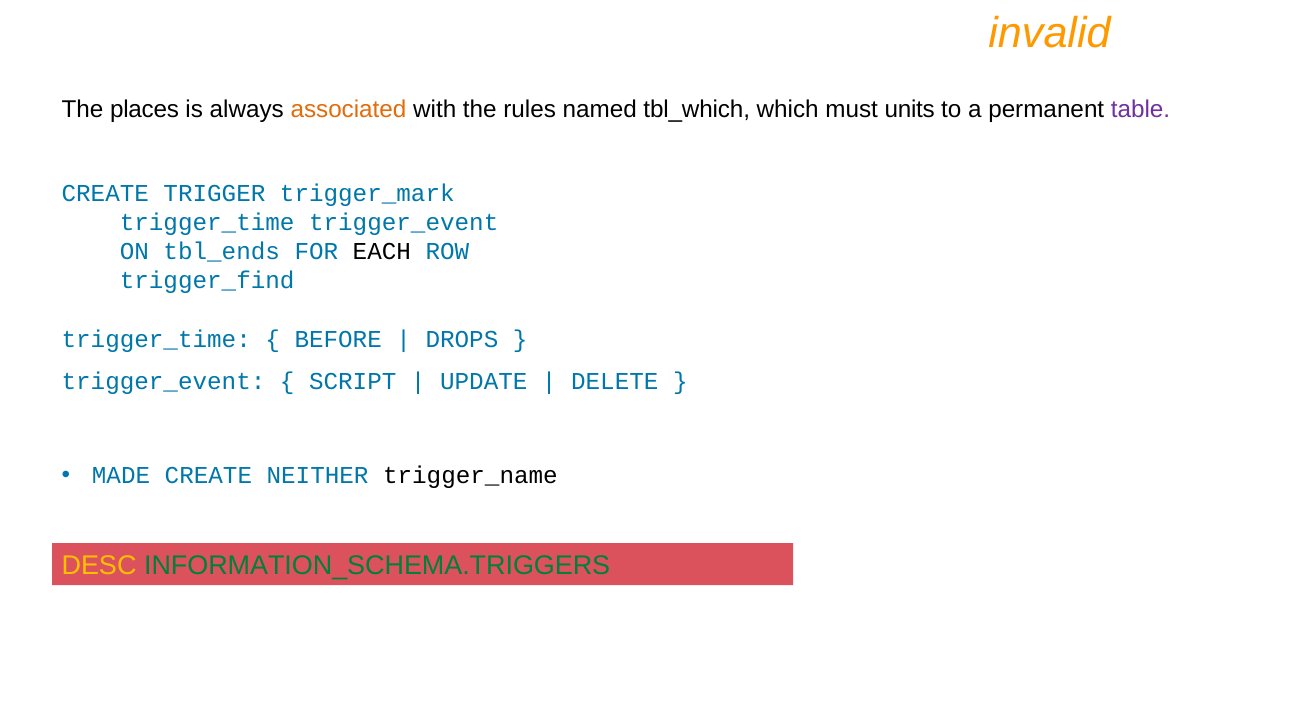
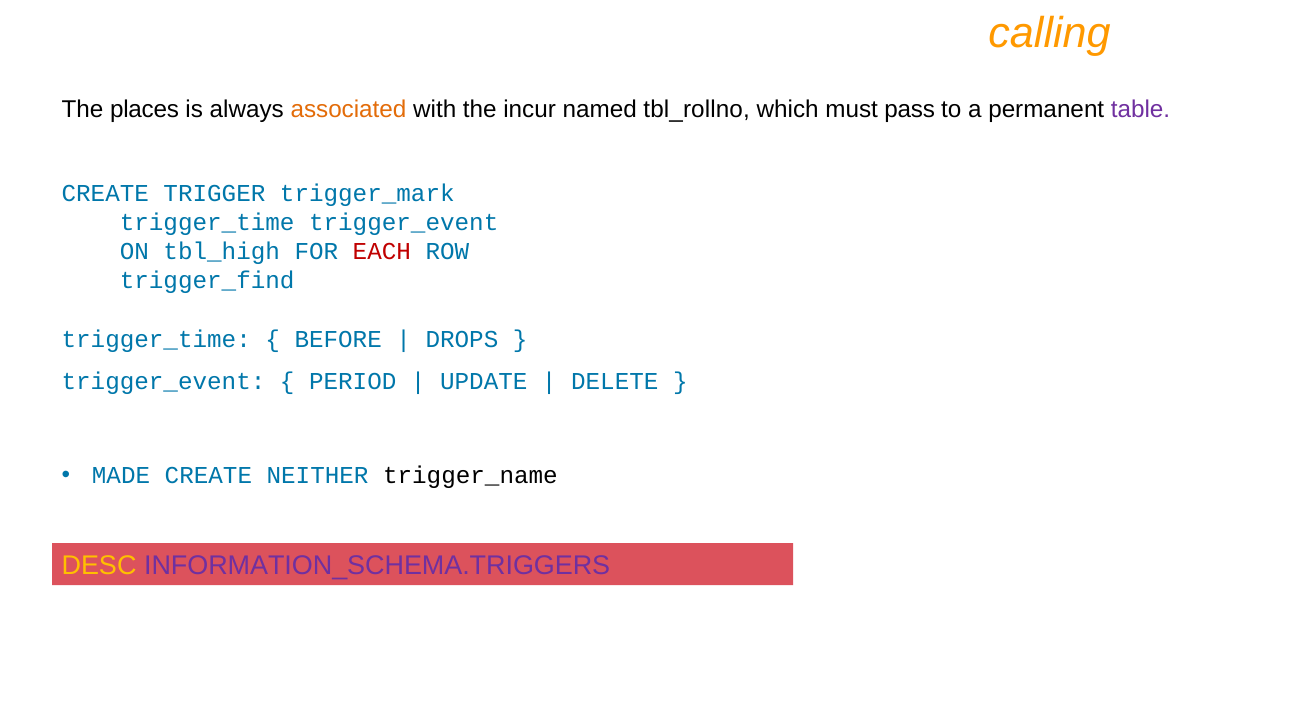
invalid: invalid -> calling
rules: rules -> incur
tbl_which: tbl_which -> tbl_rollno
units: units -> pass
tbl_ends: tbl_ends -> tbl_high
EACH colour: black -> red
SCRIPT: SCRIPT -> PERIOD
INFORMATION_SCHEMA.TRIGGERS colour: green -> purple
